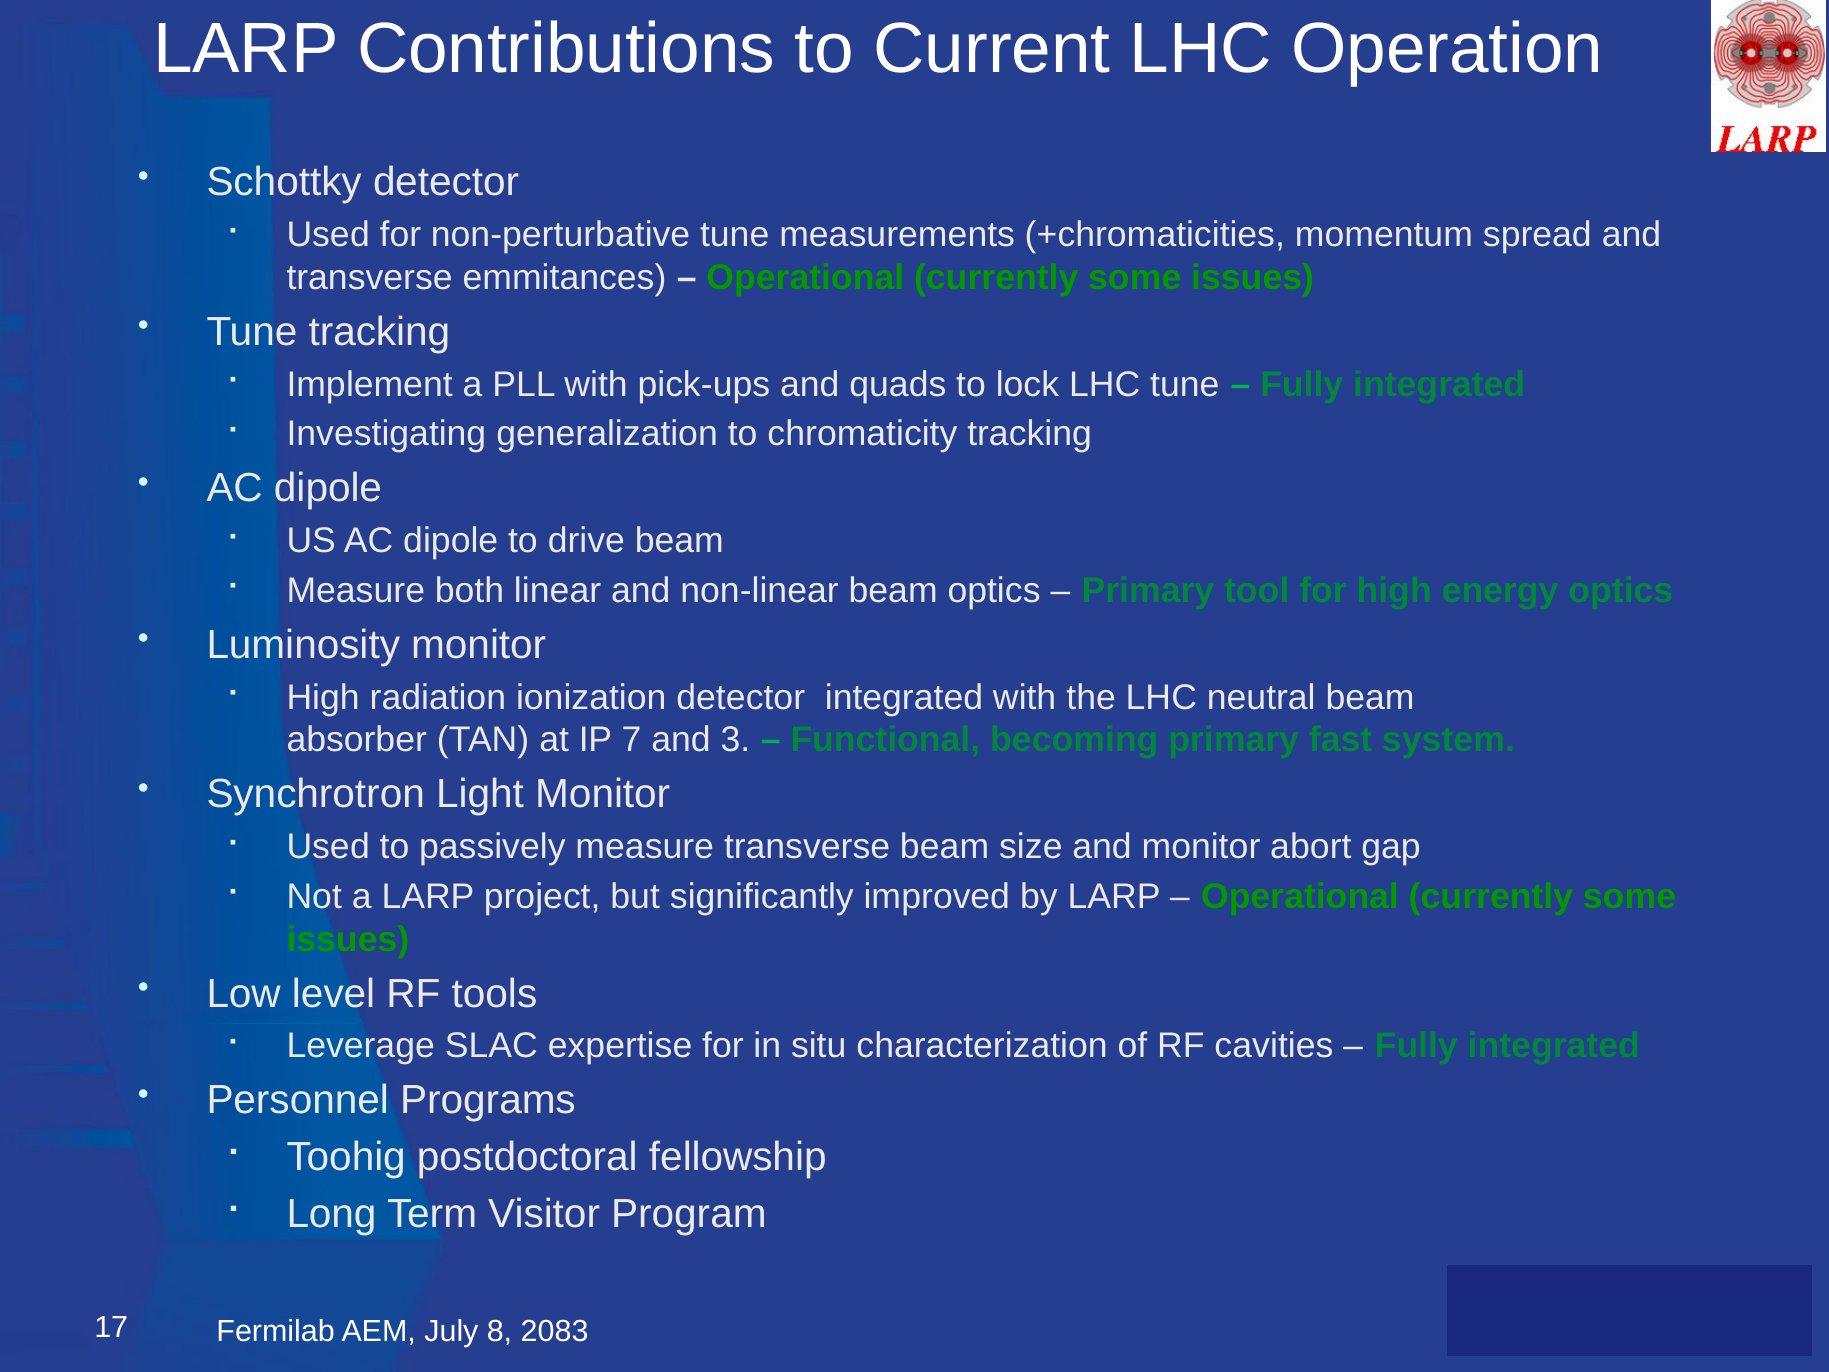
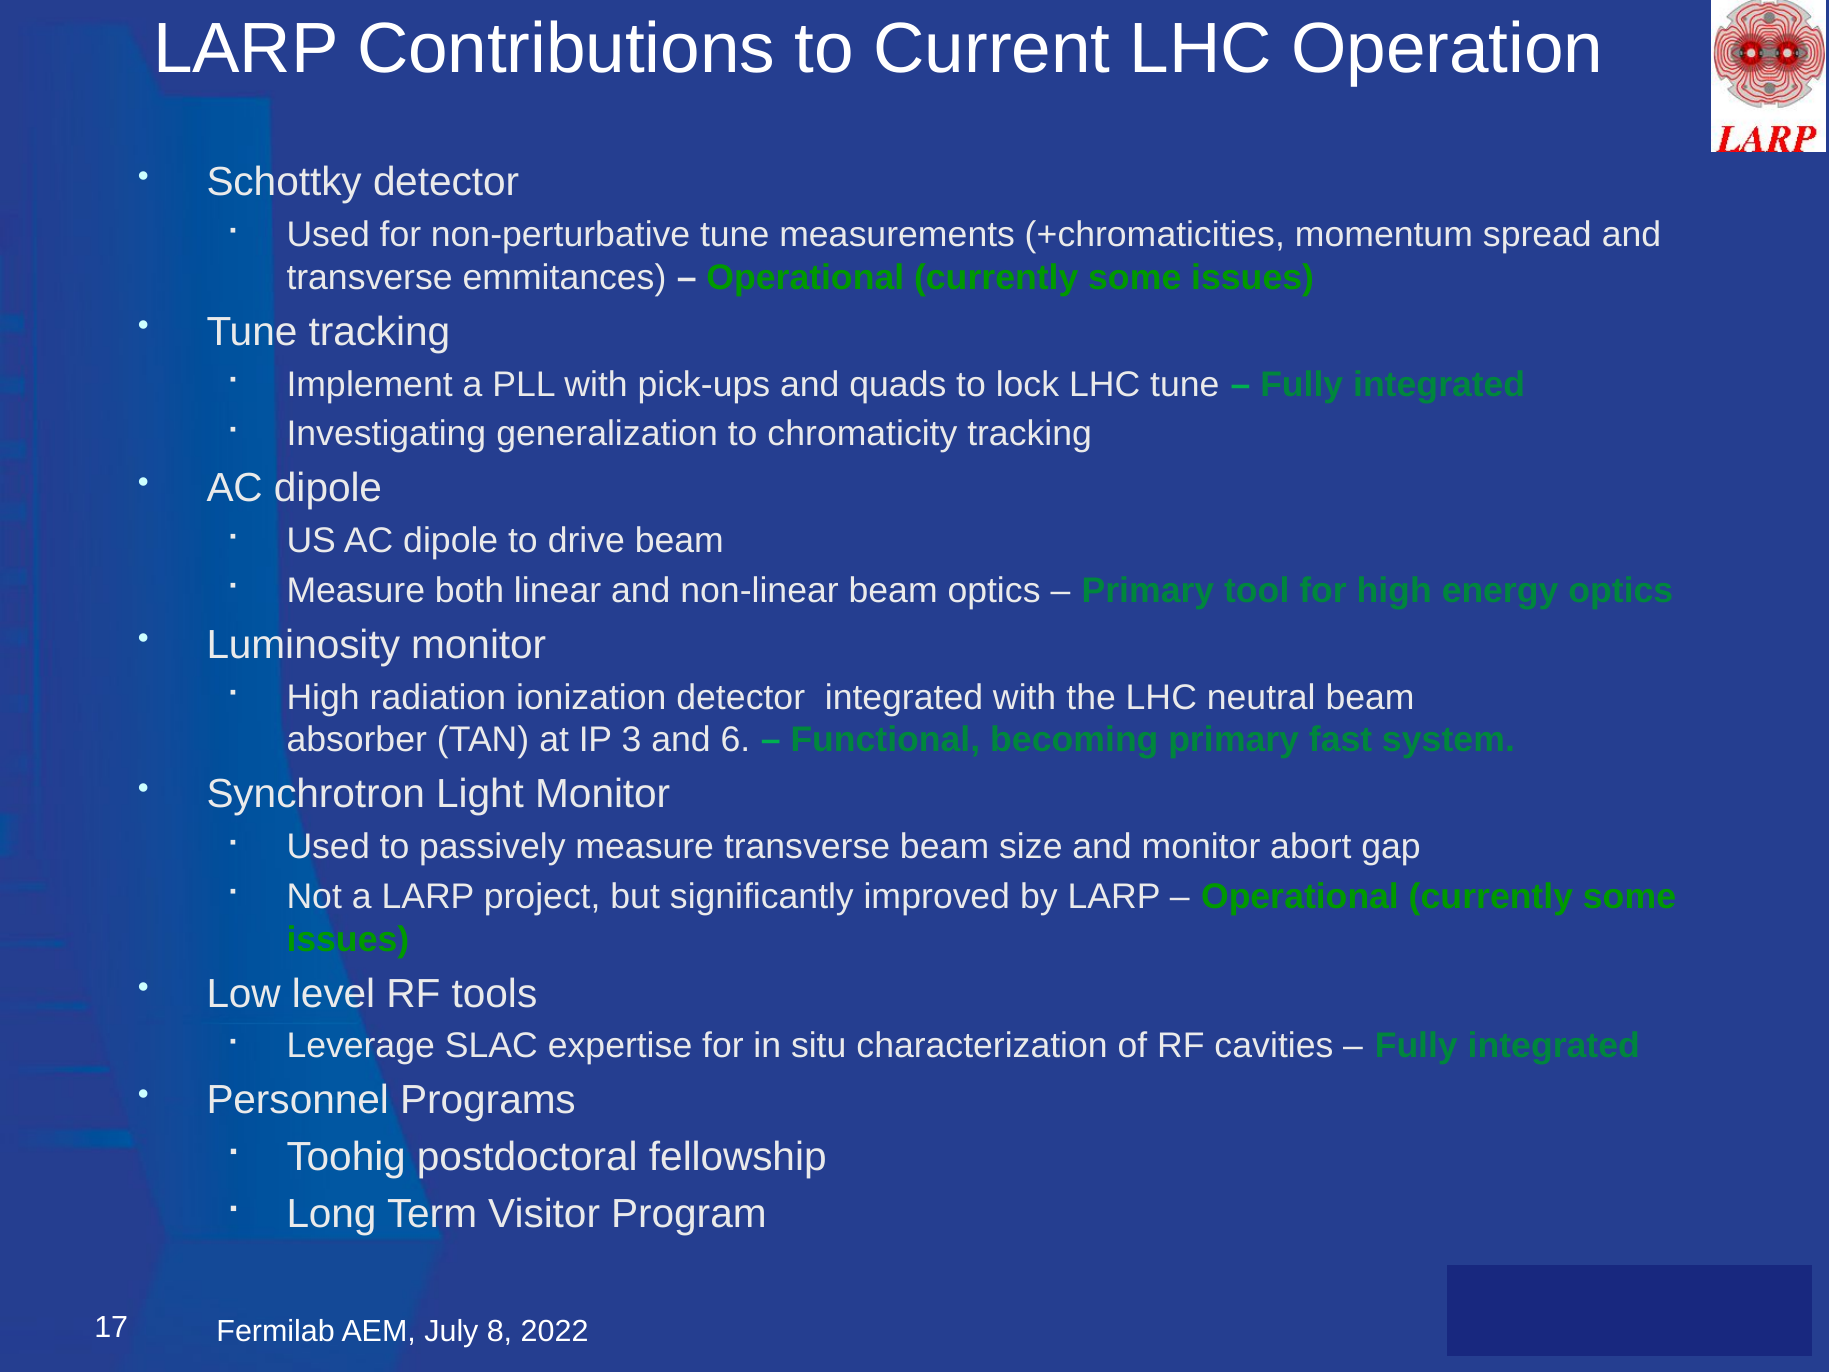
7: 7 -> 3
3: 3 -> 6
2083: 2083 -> 2022
